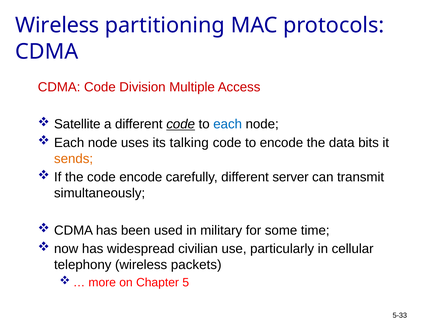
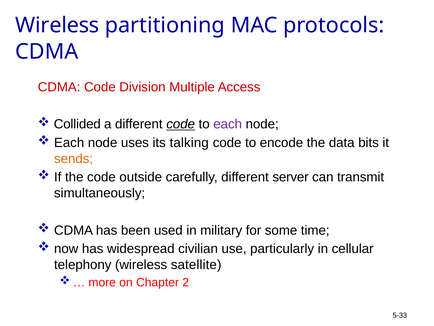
Satellite: Satellite -> Collided
each at (228, 124) colour: blue -> purple
code encode: encode -> outside
packets: packets -> satellite
5: 5 -> 2
